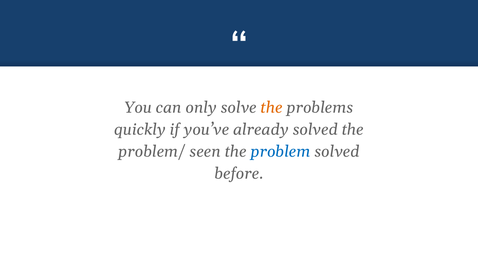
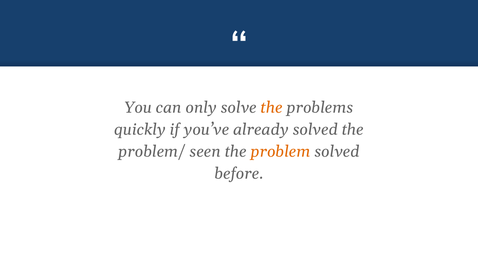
problem colour: blue -> orange
